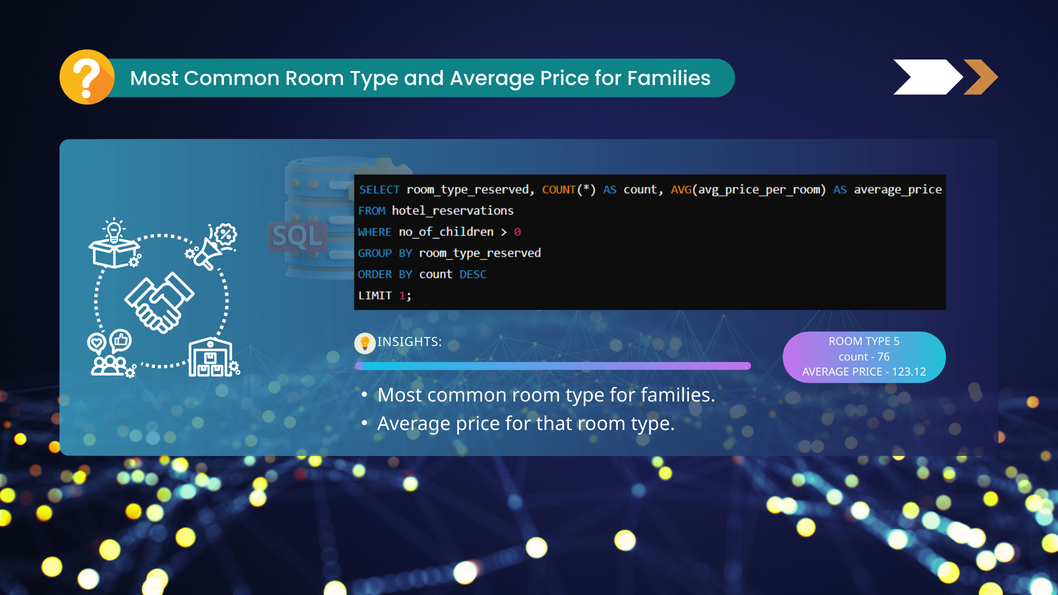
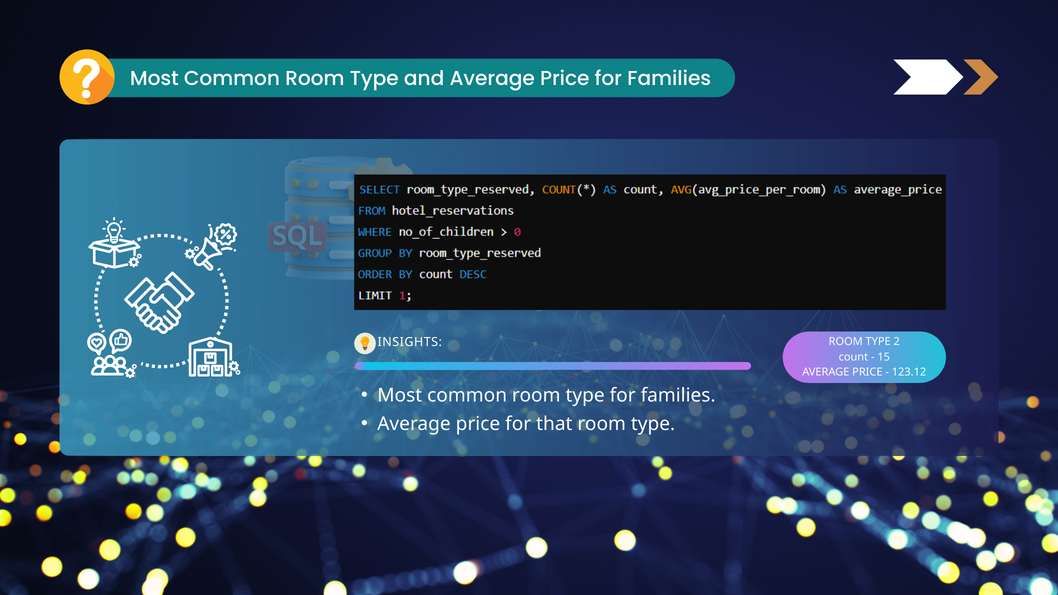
5: 5 -> 2
76: 76 -> 15
